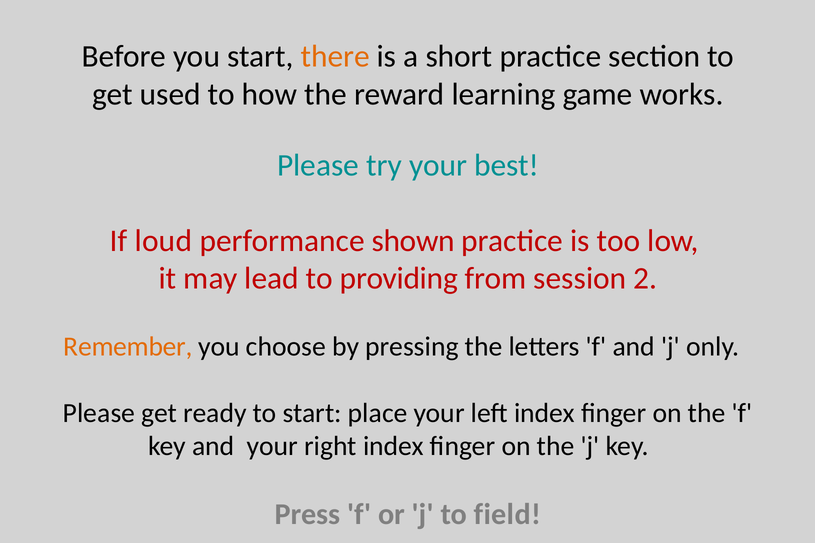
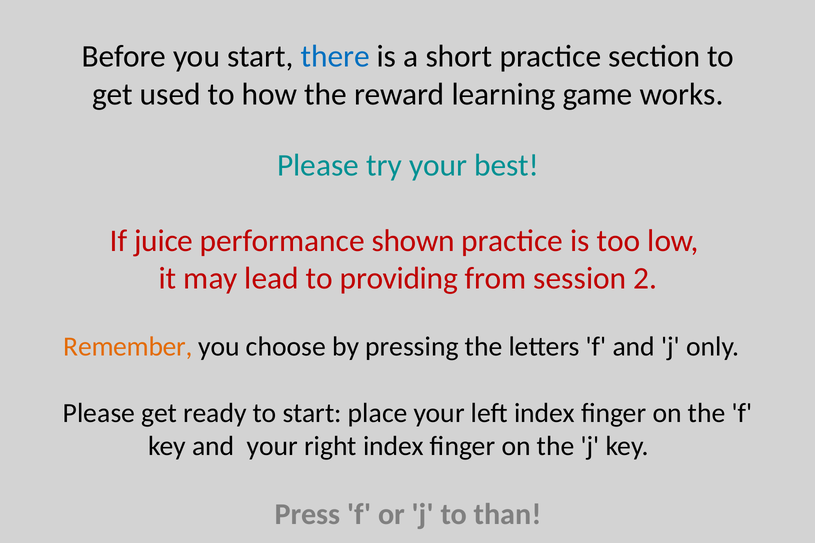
there colour: orange -> blue
loud: loud -> juice
field: field -> than
